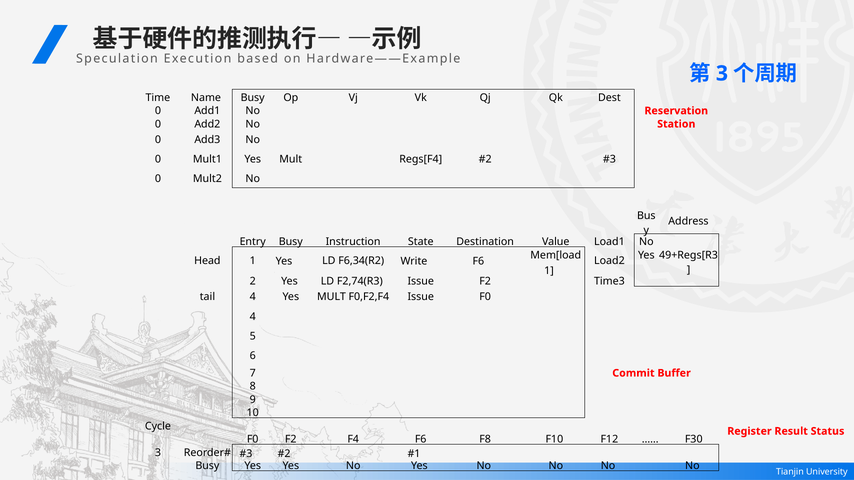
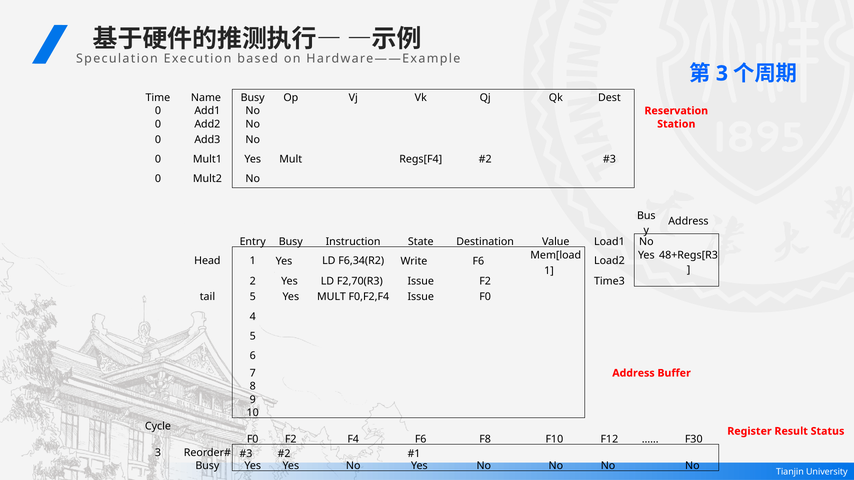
49+Regs[R3: 49+Regs[R3 -> 48+Regs[R3
F2,74(R3: F2,74(R3 -> F2,70(R3
tail 4: 4 -> 5
7 Commit: Commit -> Address
